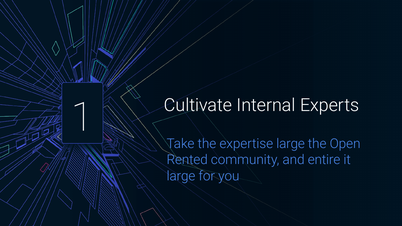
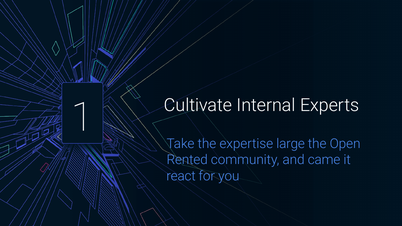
entire: entire -> came
large at (181, 176): large -> react
